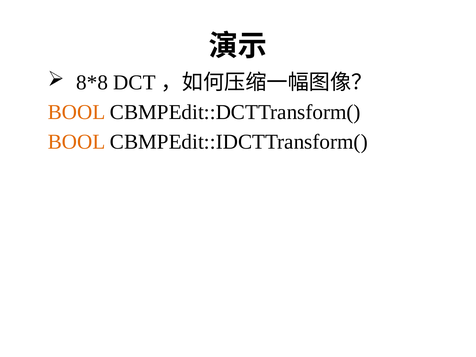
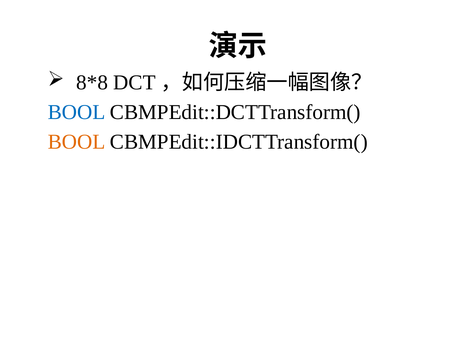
BOOL at (77, 112) colour: orange -> blue
